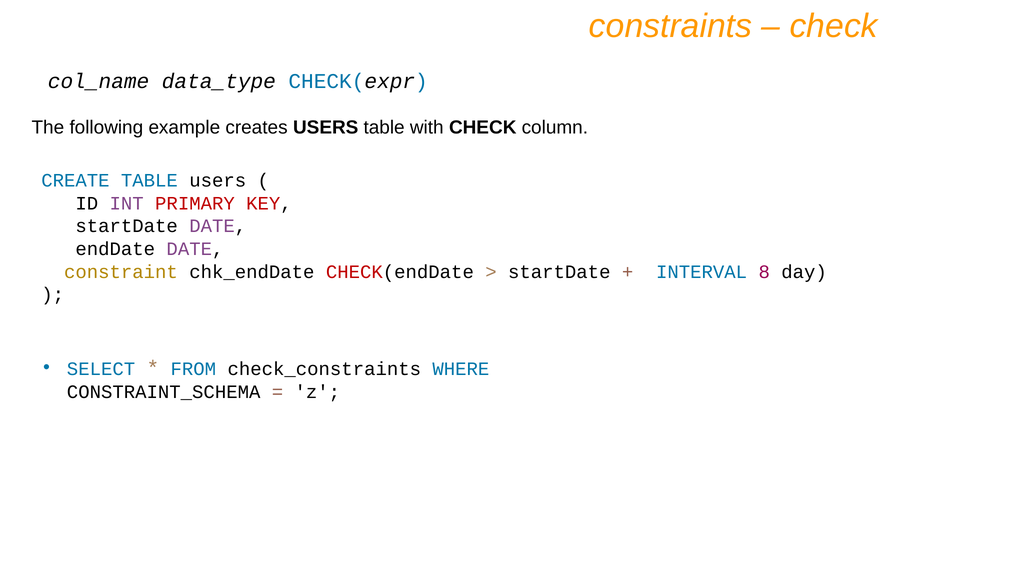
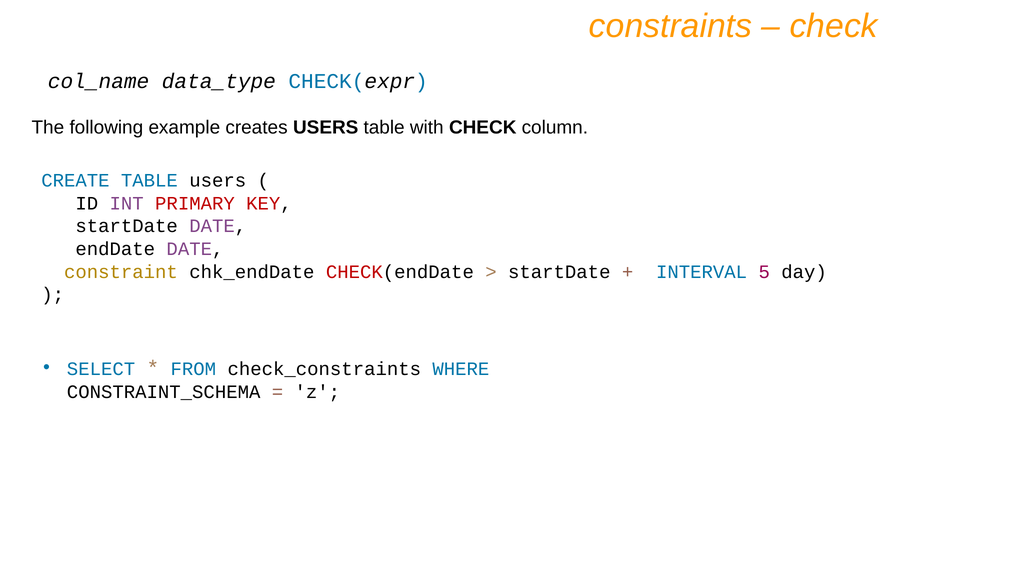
8: 8 -> 5
